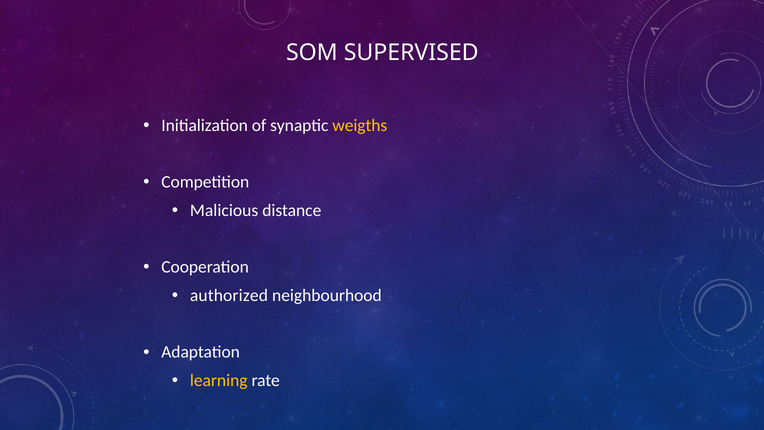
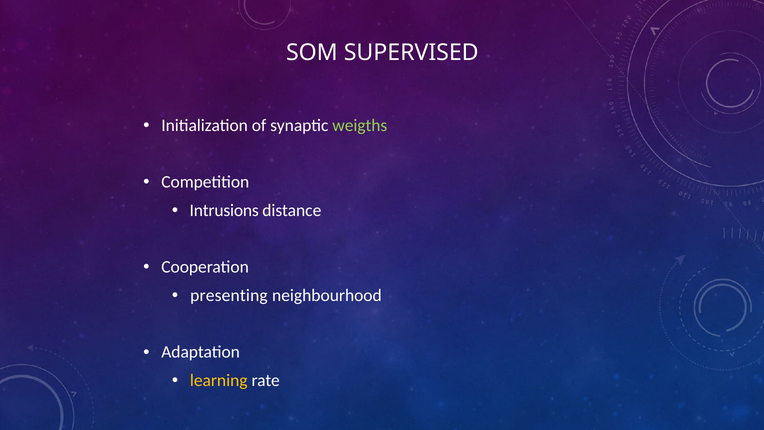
weigths colour: yellow -> light green
Malicious: Malicious -> Intrusions
authorized: authorized -> presenting
